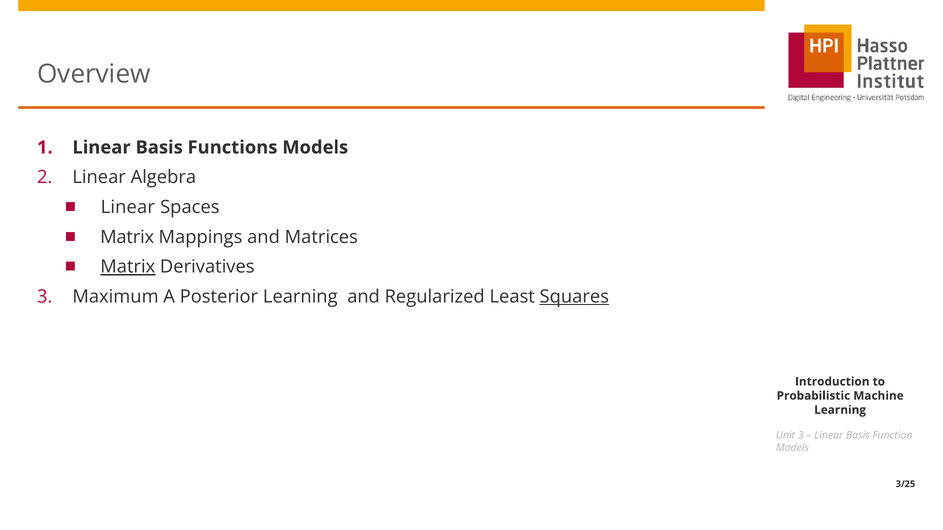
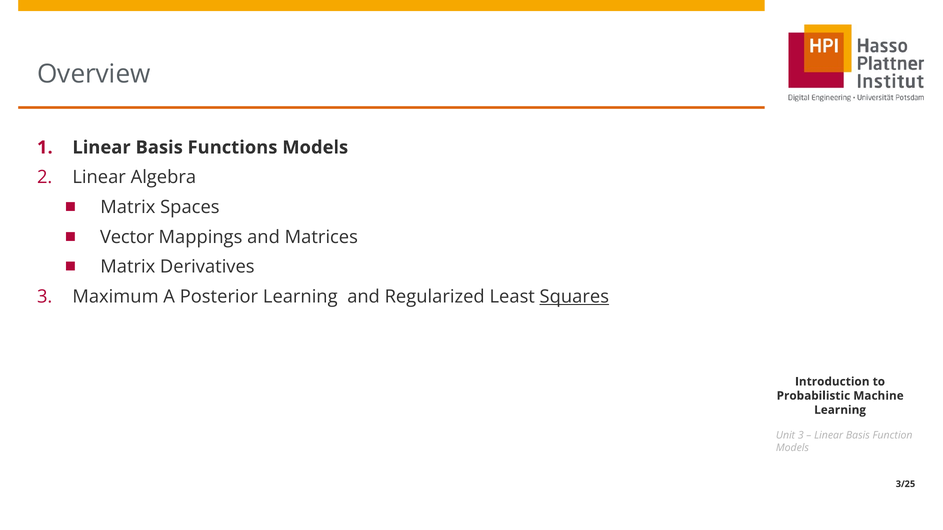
Linear at (128, 207): Linear -> Matrix
Matrix at (127, 237): Matrix -> Vector
Matrix at (128, 267) underline: present -> none
